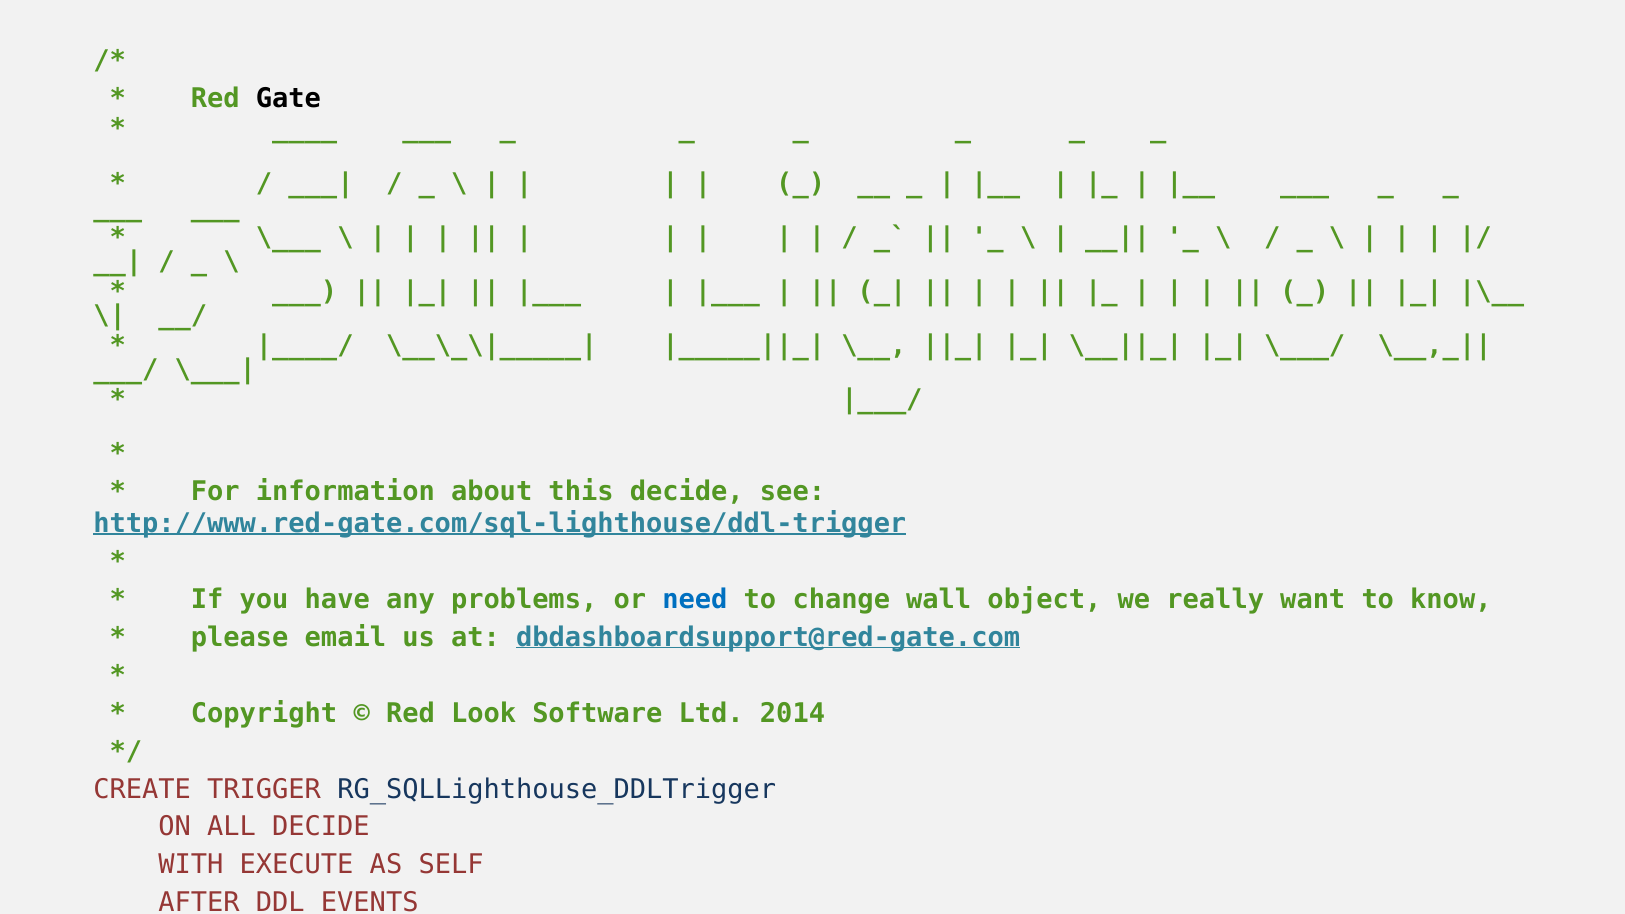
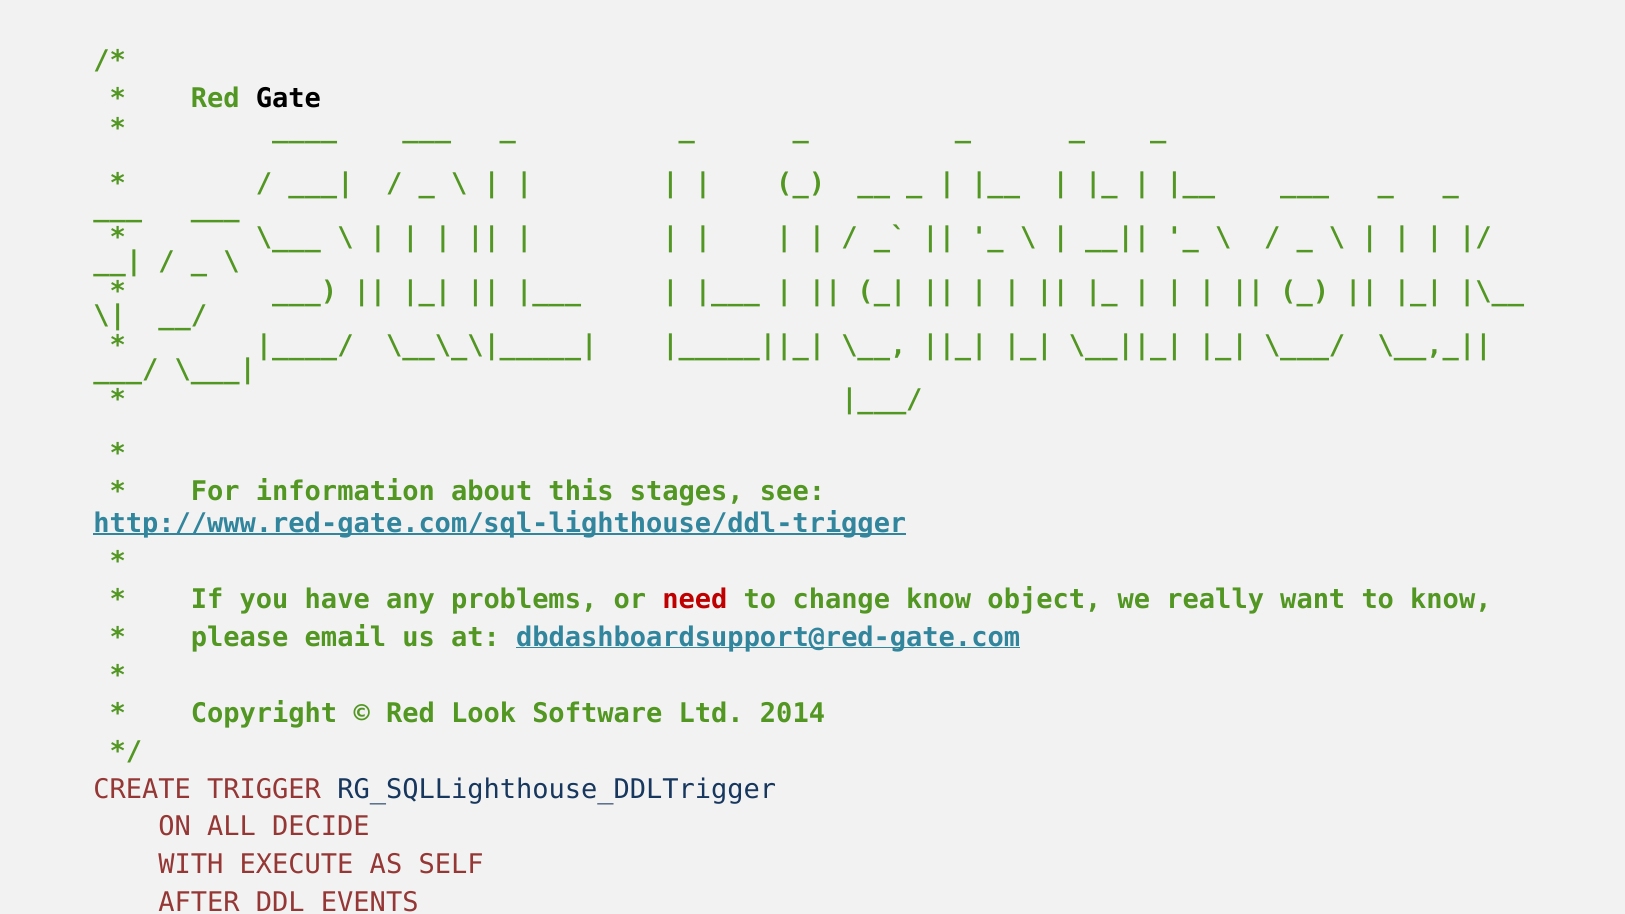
this decide: decide -> stages
need colour: blue -> red
change wall: wall -> know
